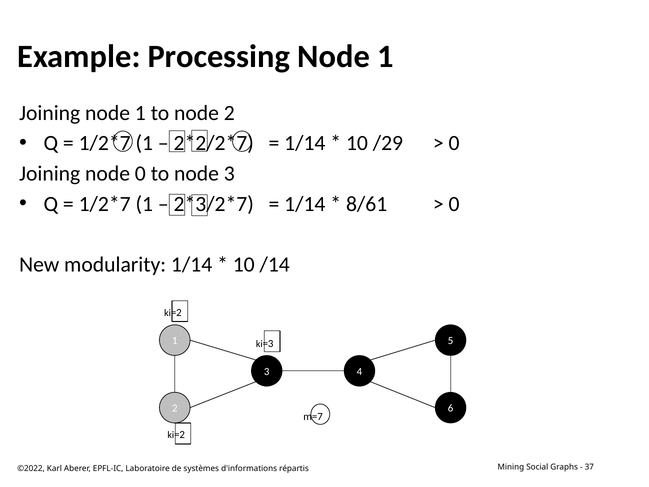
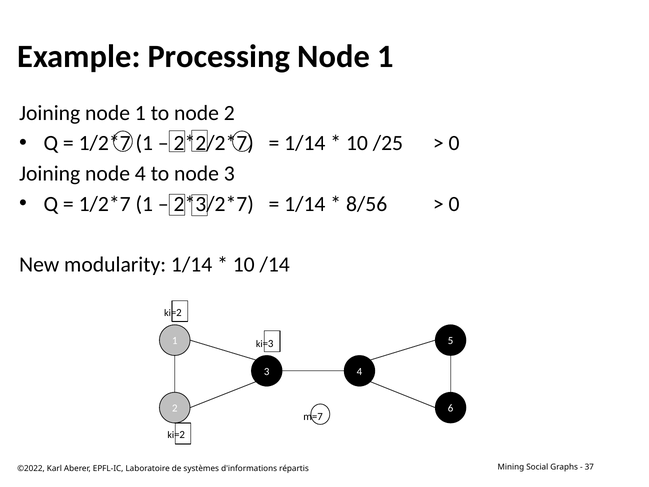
/29: /29 -> /25
node 0: 0 -> 4
8/61: 8/61 -> 8/56
